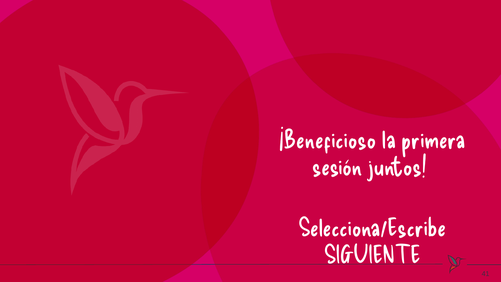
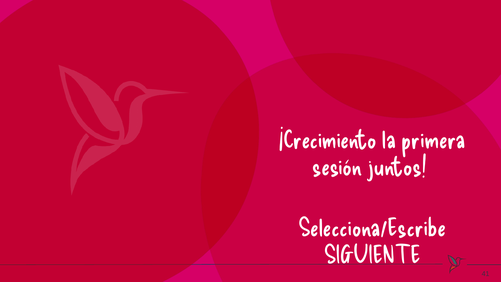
¡Beneficioso: ¡Beneficioso -> ¡Crecimiento
